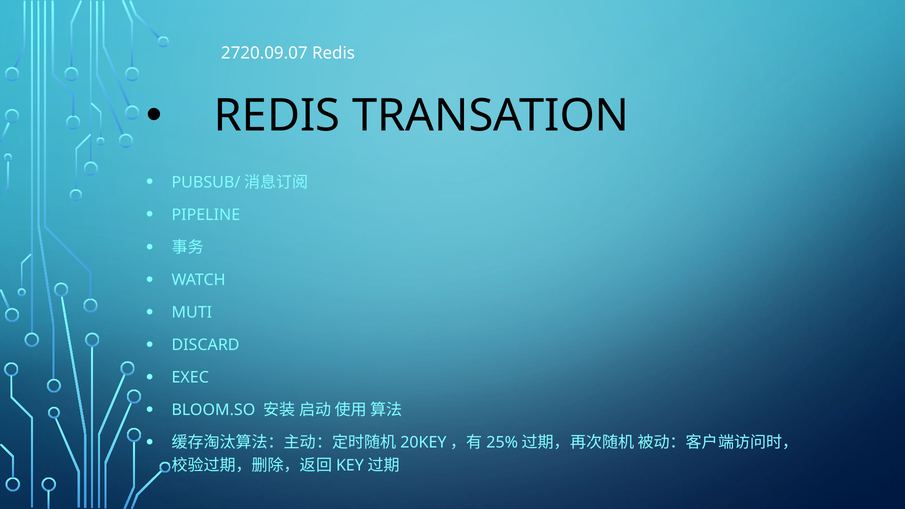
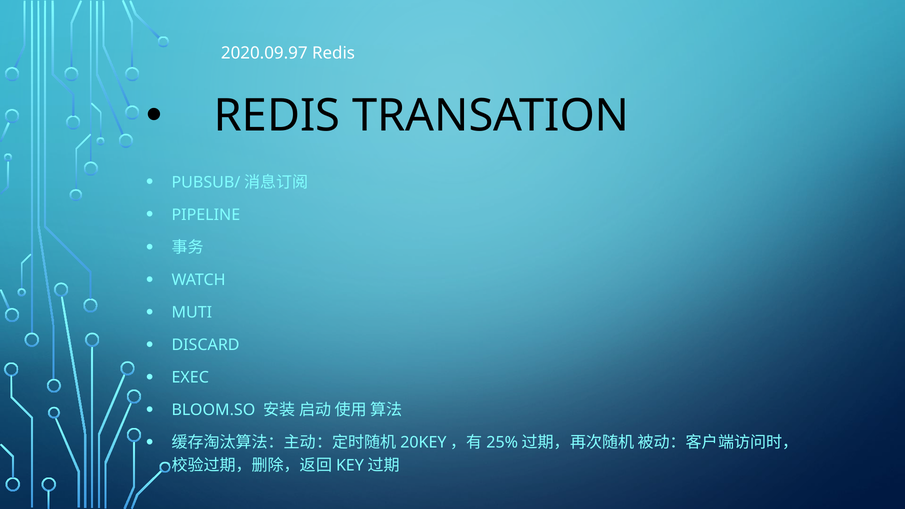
2720.09.07: 2720.09.07 -> 2020.09.97
